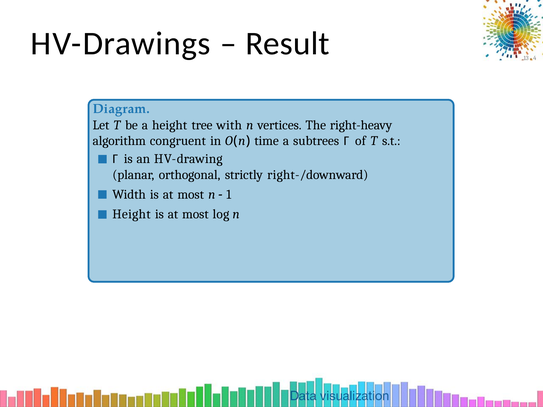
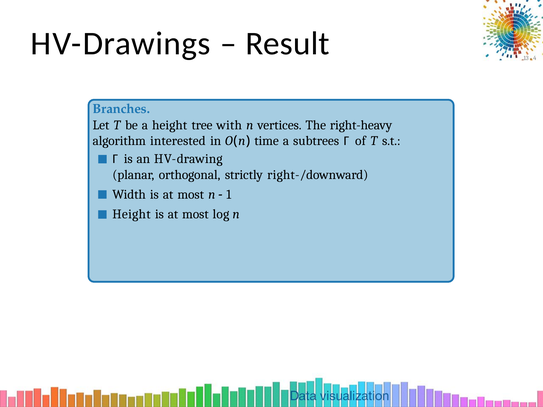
Diagram: Diagram -> Branches
algorithm congruent: congruent -> interested
